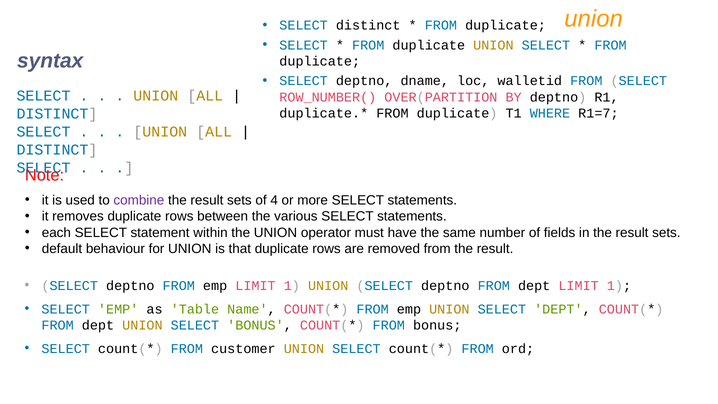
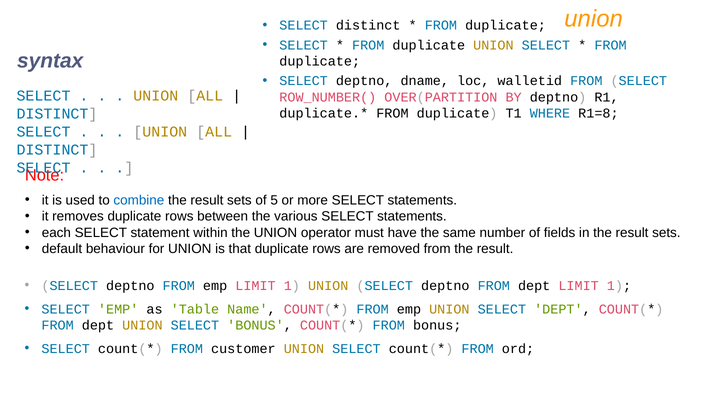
R1=7: R1=7 -> R1=8
combine colour: purple -> blue
4: 4 -> 5
